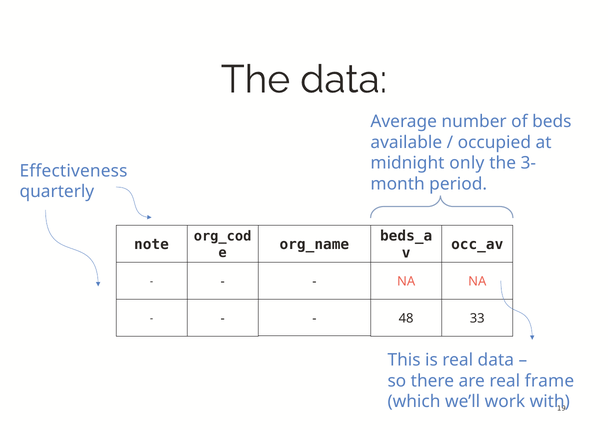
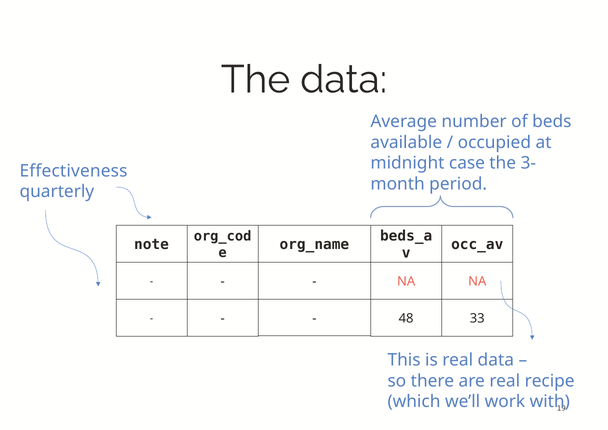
only: only -> case
frame: frame -> recipe
